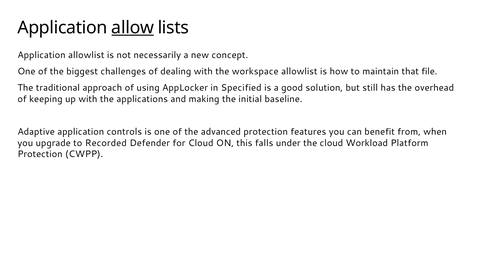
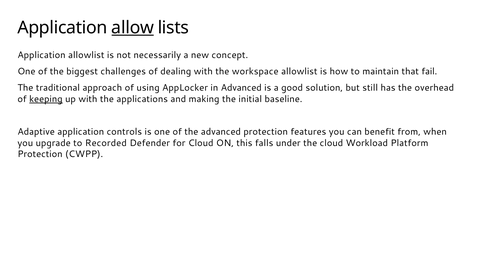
file: file -> fail
in Specified: Specified -> Advanced
keeping underline: none -> present
